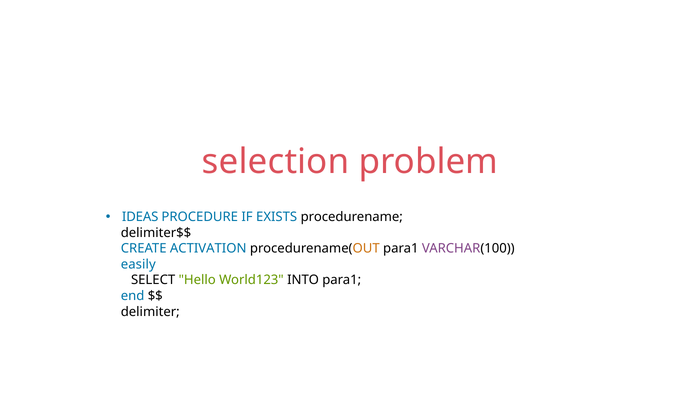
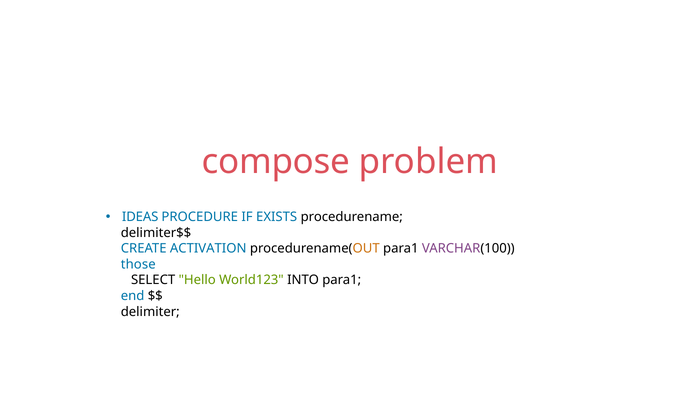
selection: selection -> compose
easily: easily -> those
